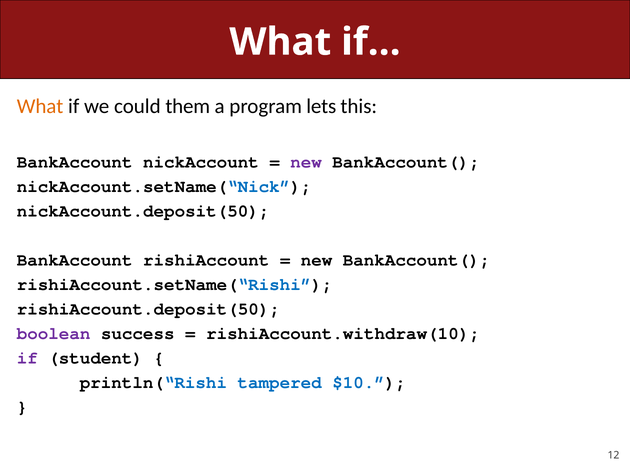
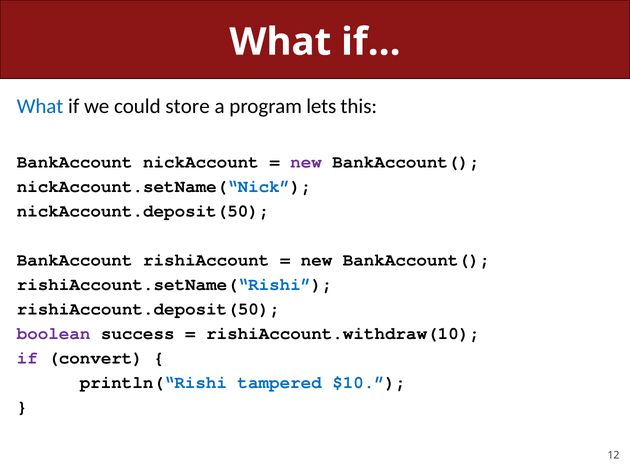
What at (40, 106) colour: orange -> blue
them: them -> store
student: student -> convert
